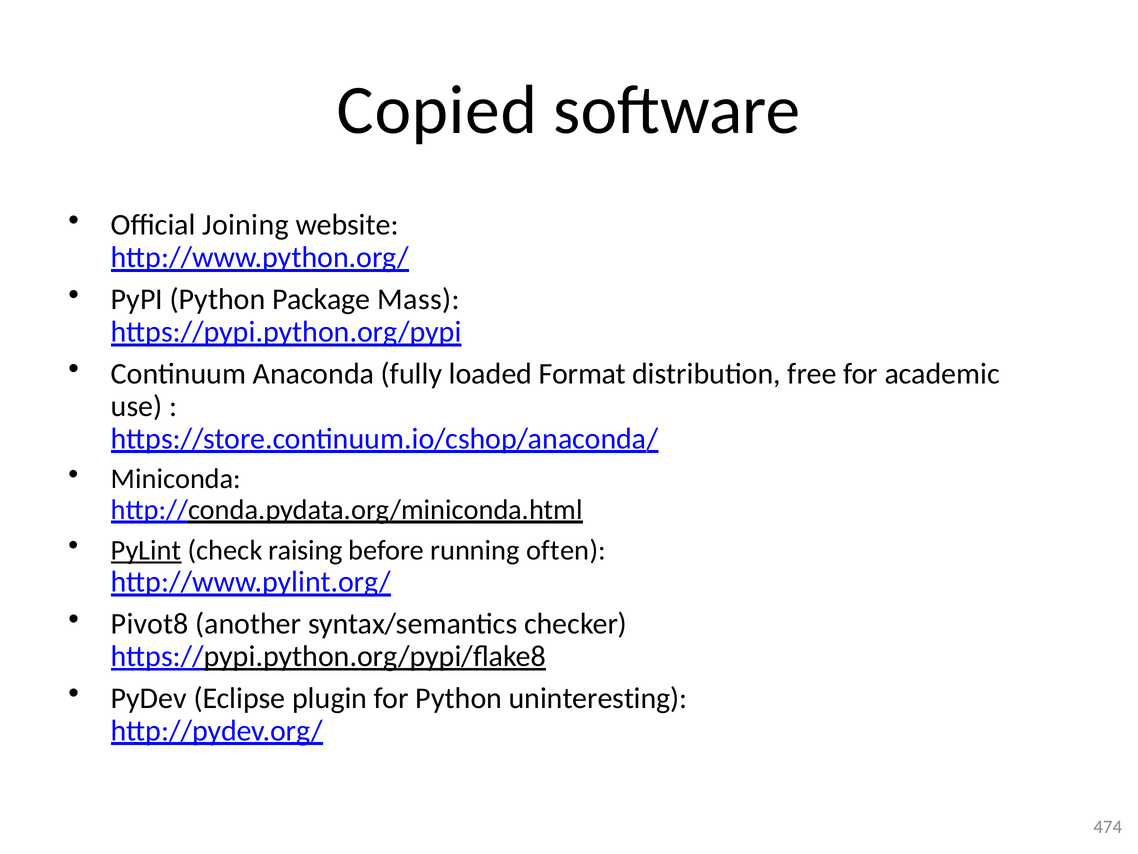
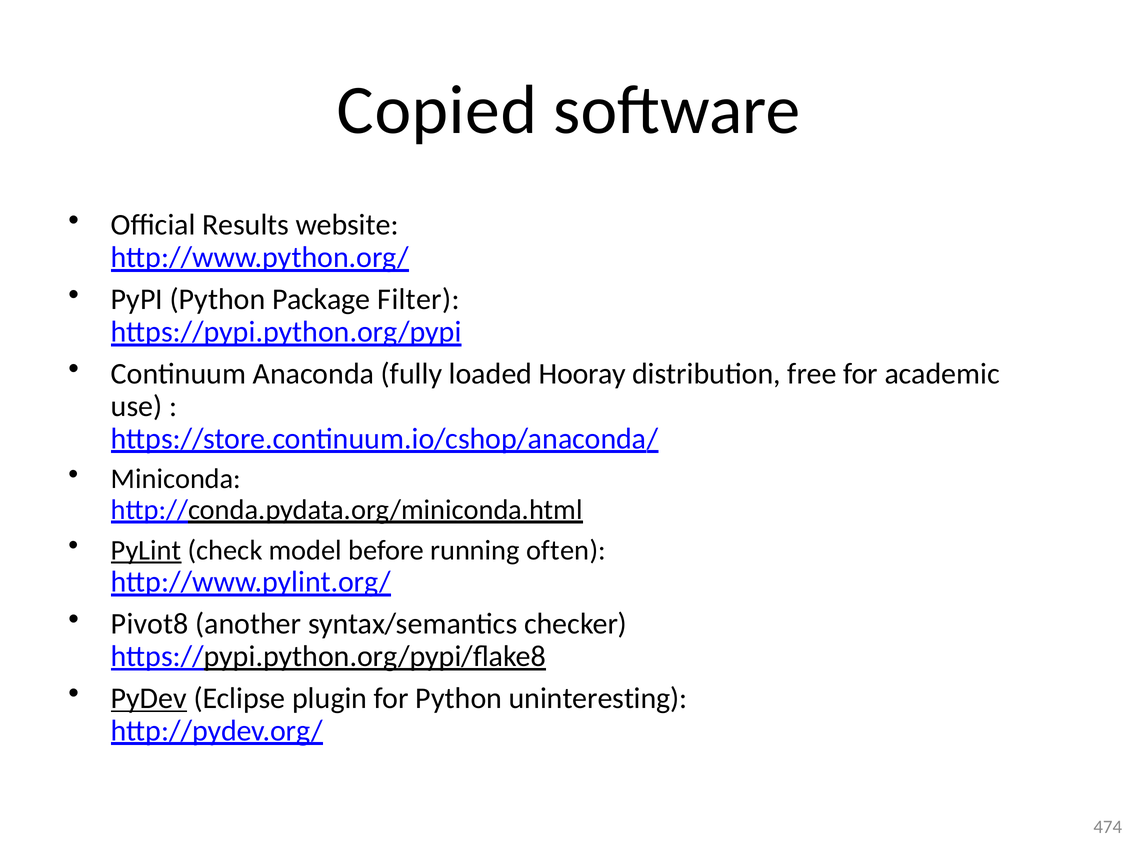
Joining: Joining -> Results
Mass: Mass -> Filter
Format: Format -> Hooray
raising: raising -> model
PyDev underline: none -> present
